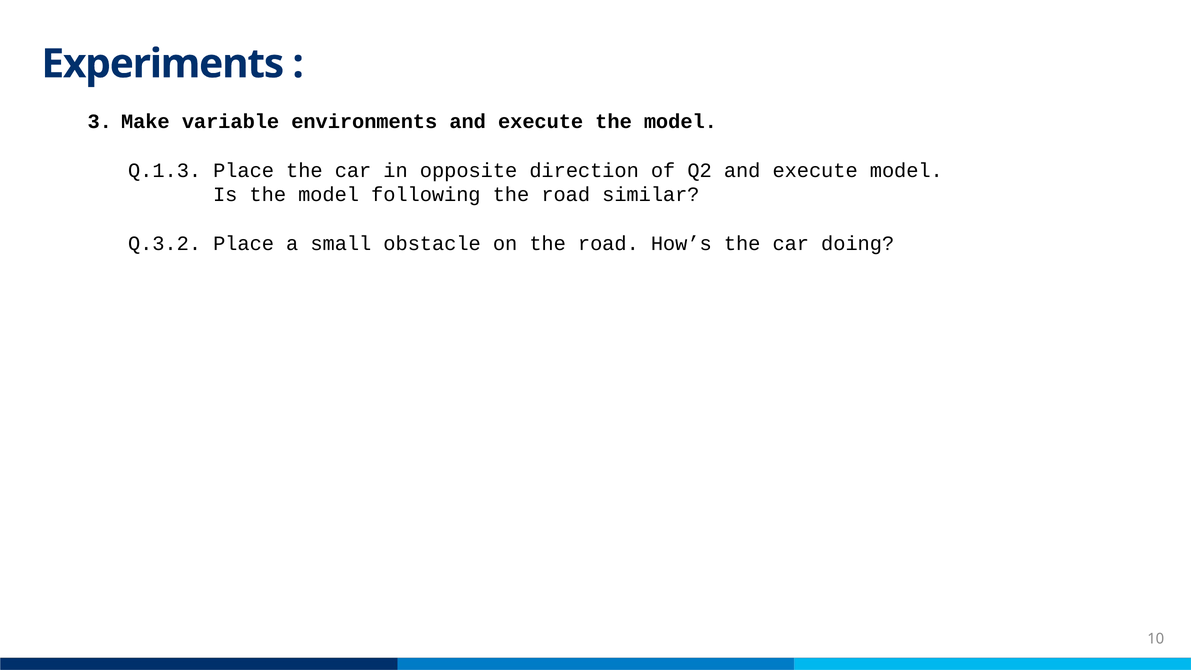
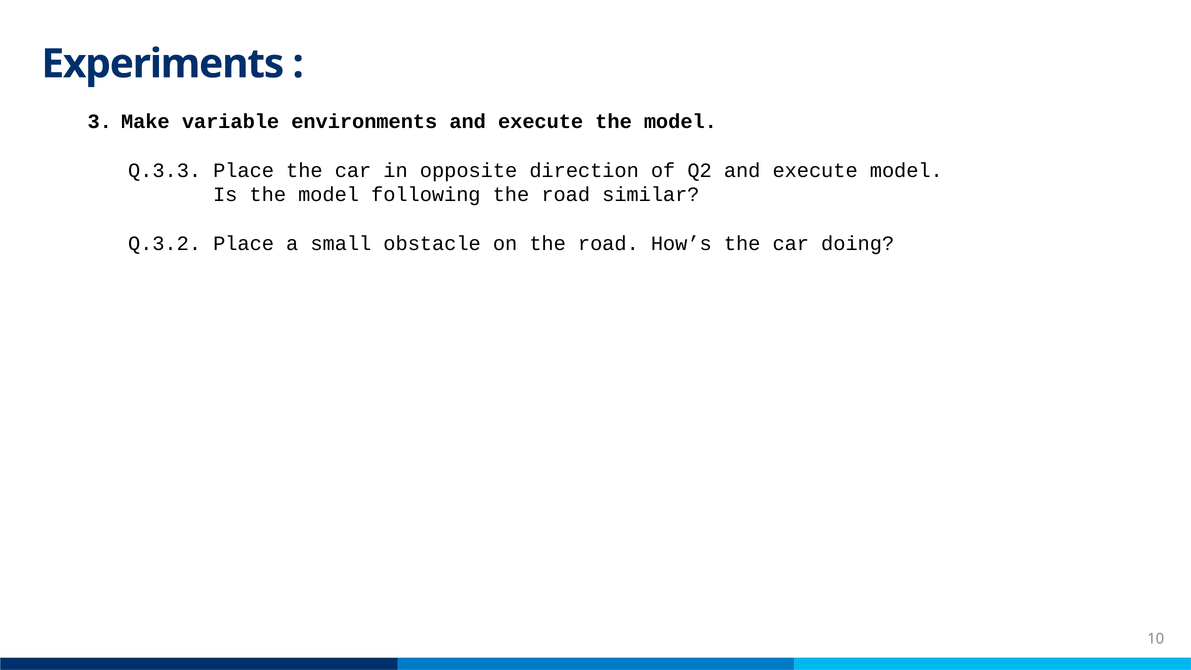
Q.1.3: Q.1.3 -> Q.3.3
